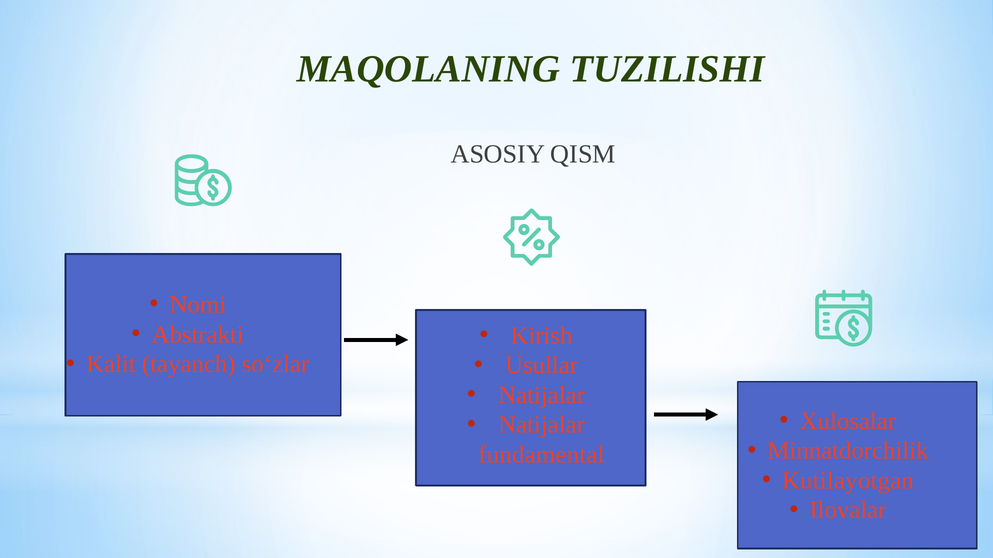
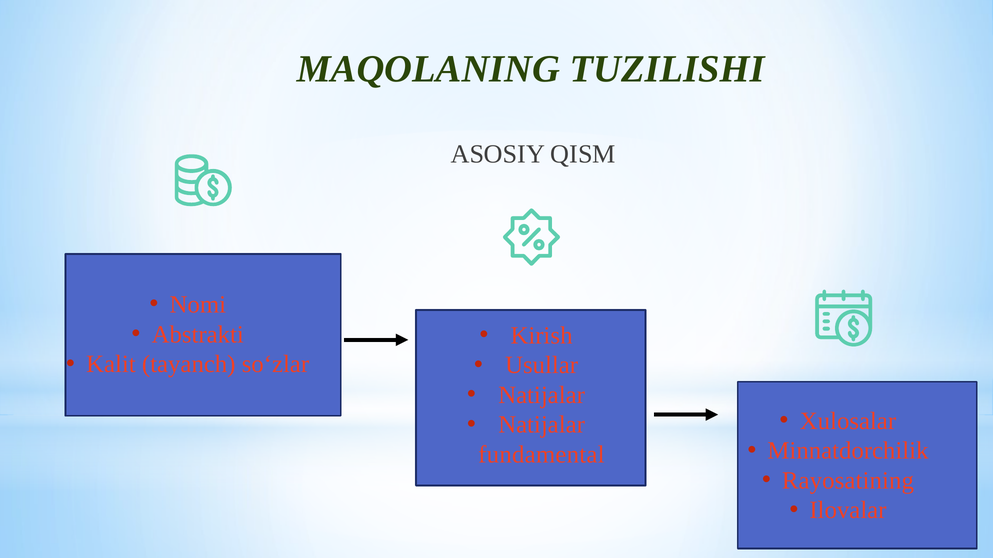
Kutilayotgan: Kutilayotgan -> Rayosatining
